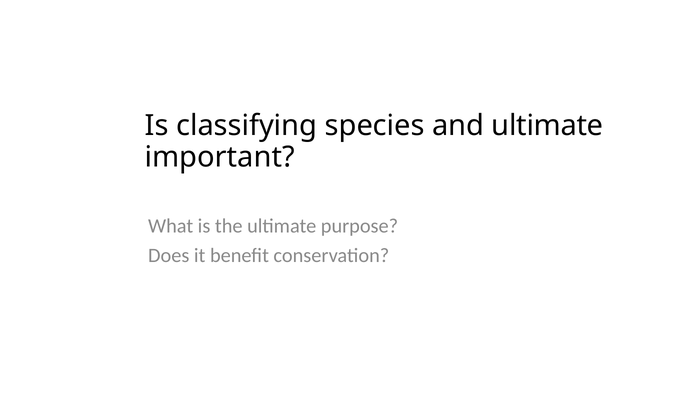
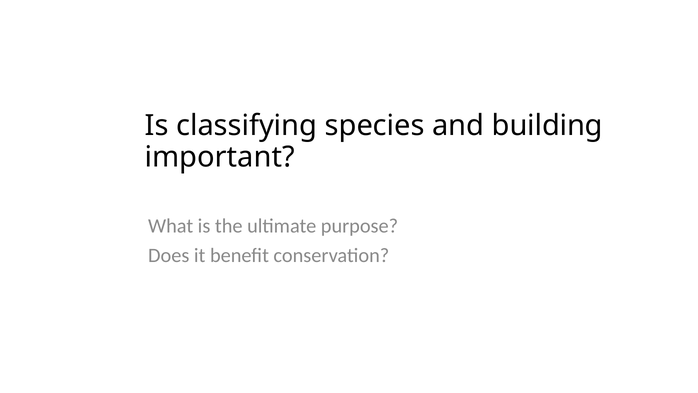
and ultimate: ultimate -> building
